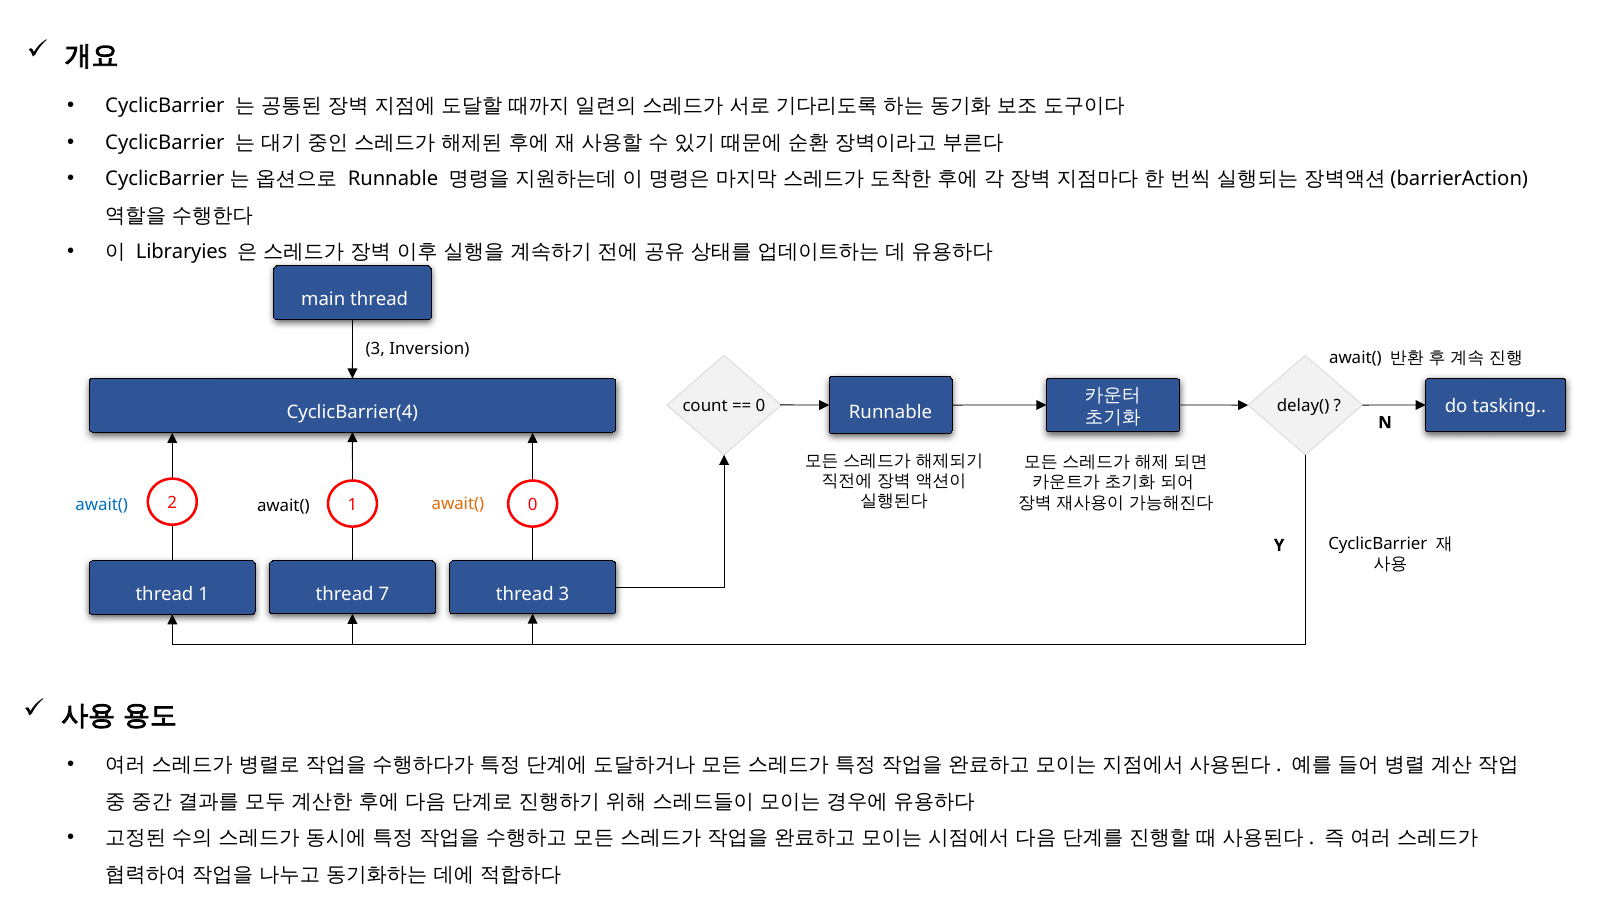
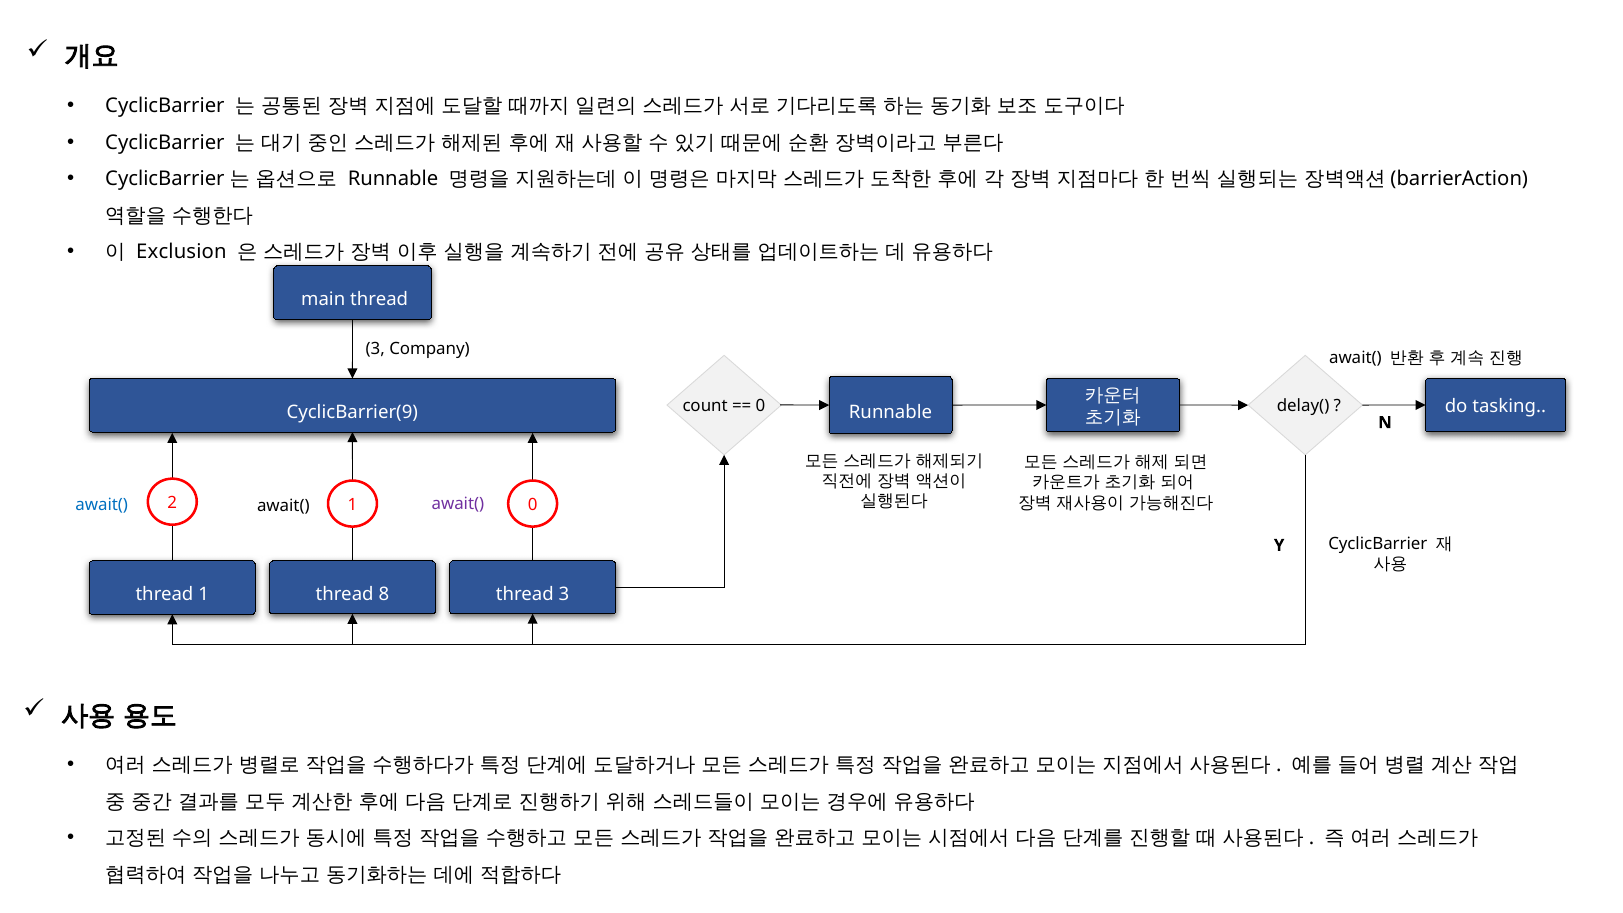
Libraryies: Libraryies -> Exclusion
Inversion: Inversion -> Company
CyclicBarrier(4: CyclicBarrier(4 -> CyclicBarrier(9
await( at (458, 504) colour: orange -> purple
7: 7 -> 8
